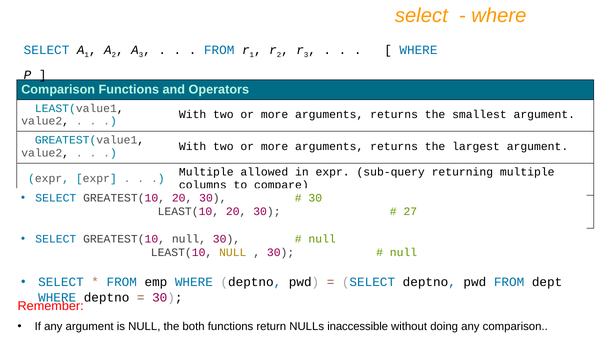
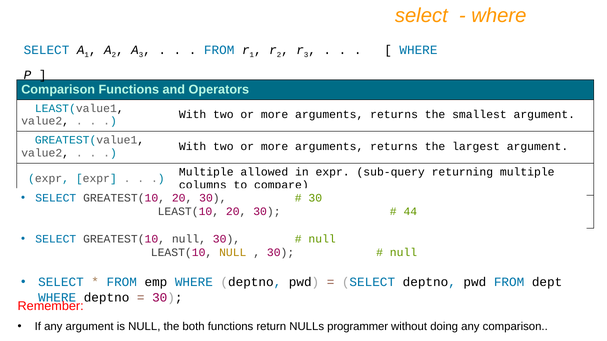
27: 27 -> 44
inaccessible: inaccessible -> programmer
